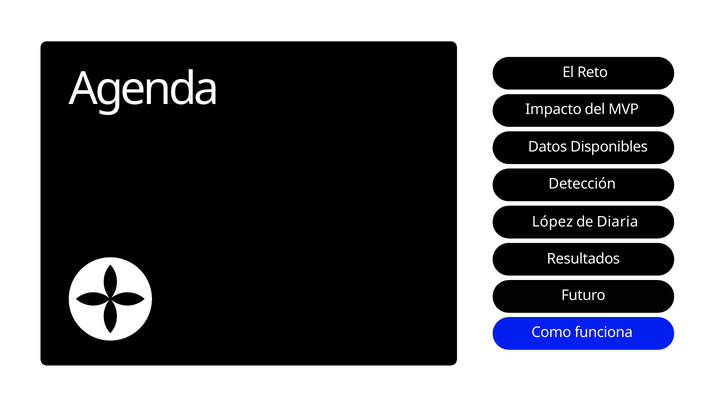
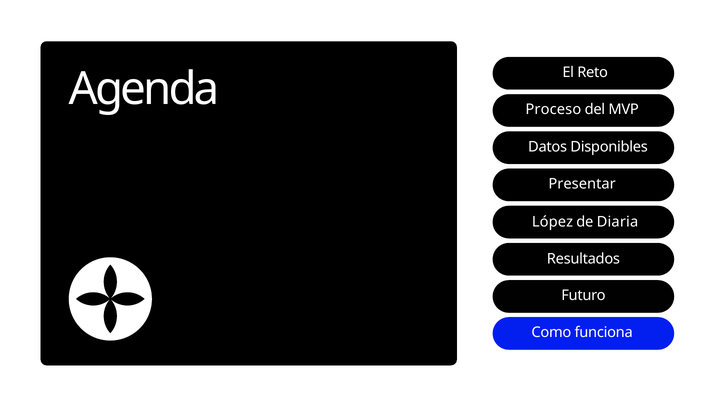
Impacto: Impacto -> Proceso
Detección: Detección -> Presentar
